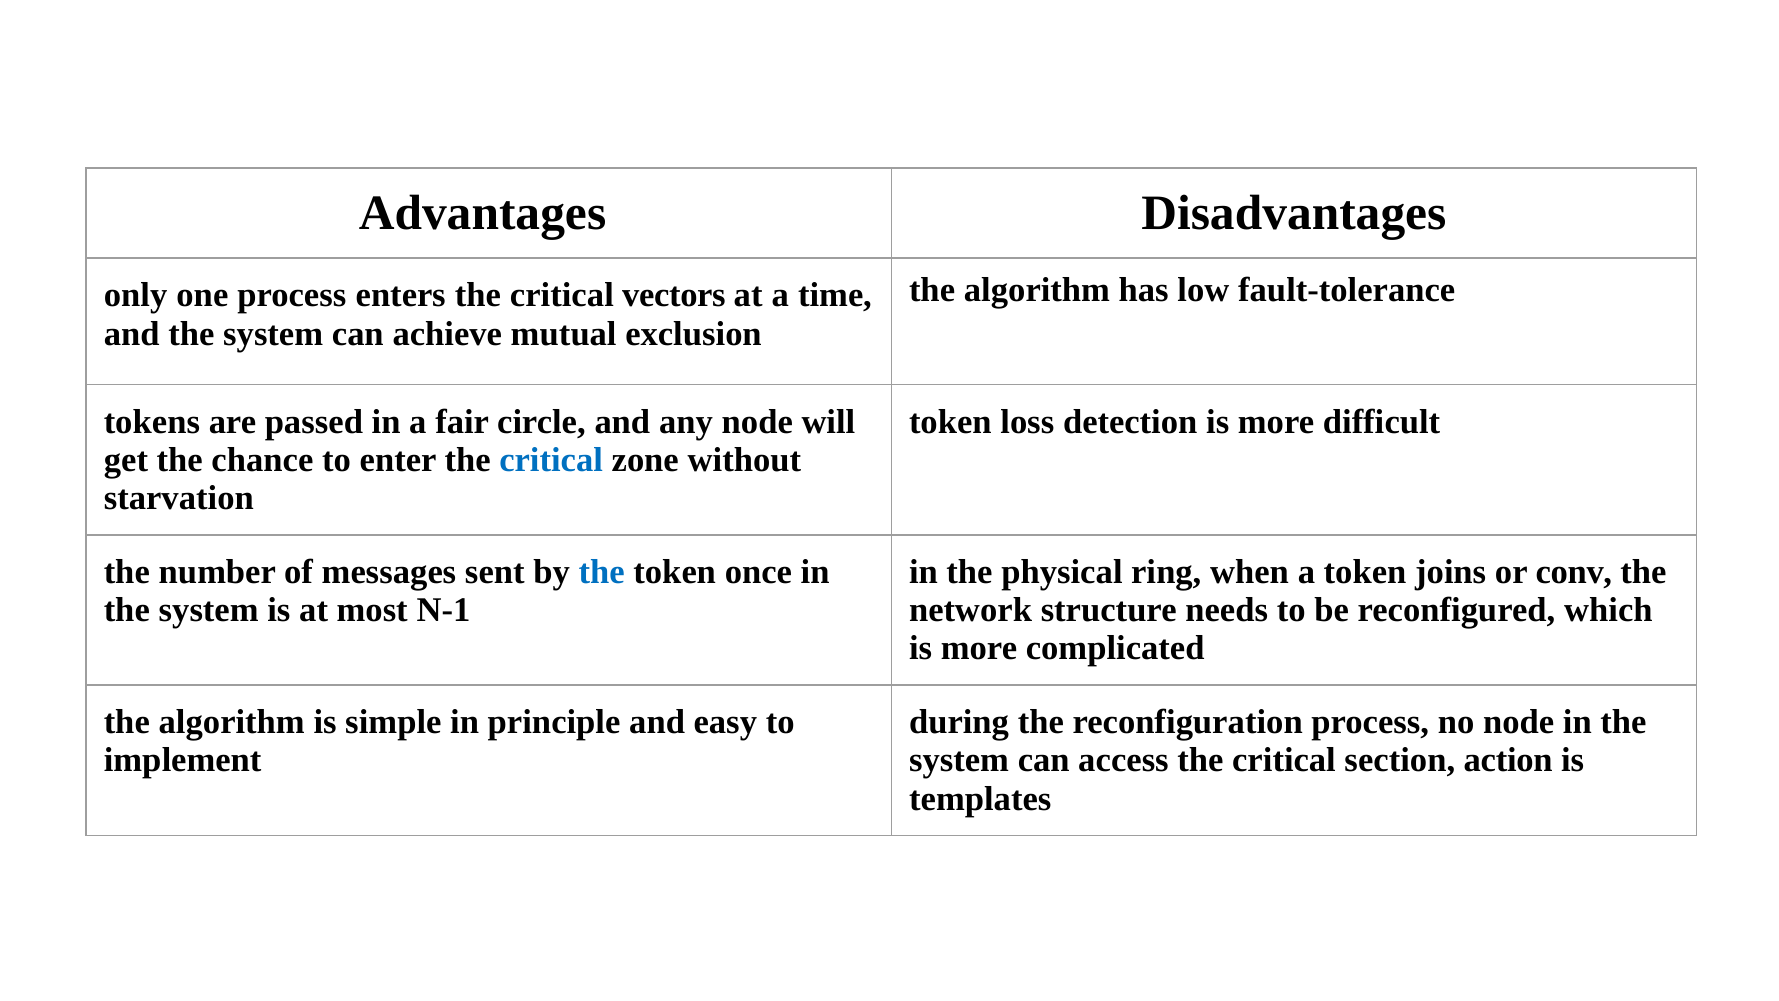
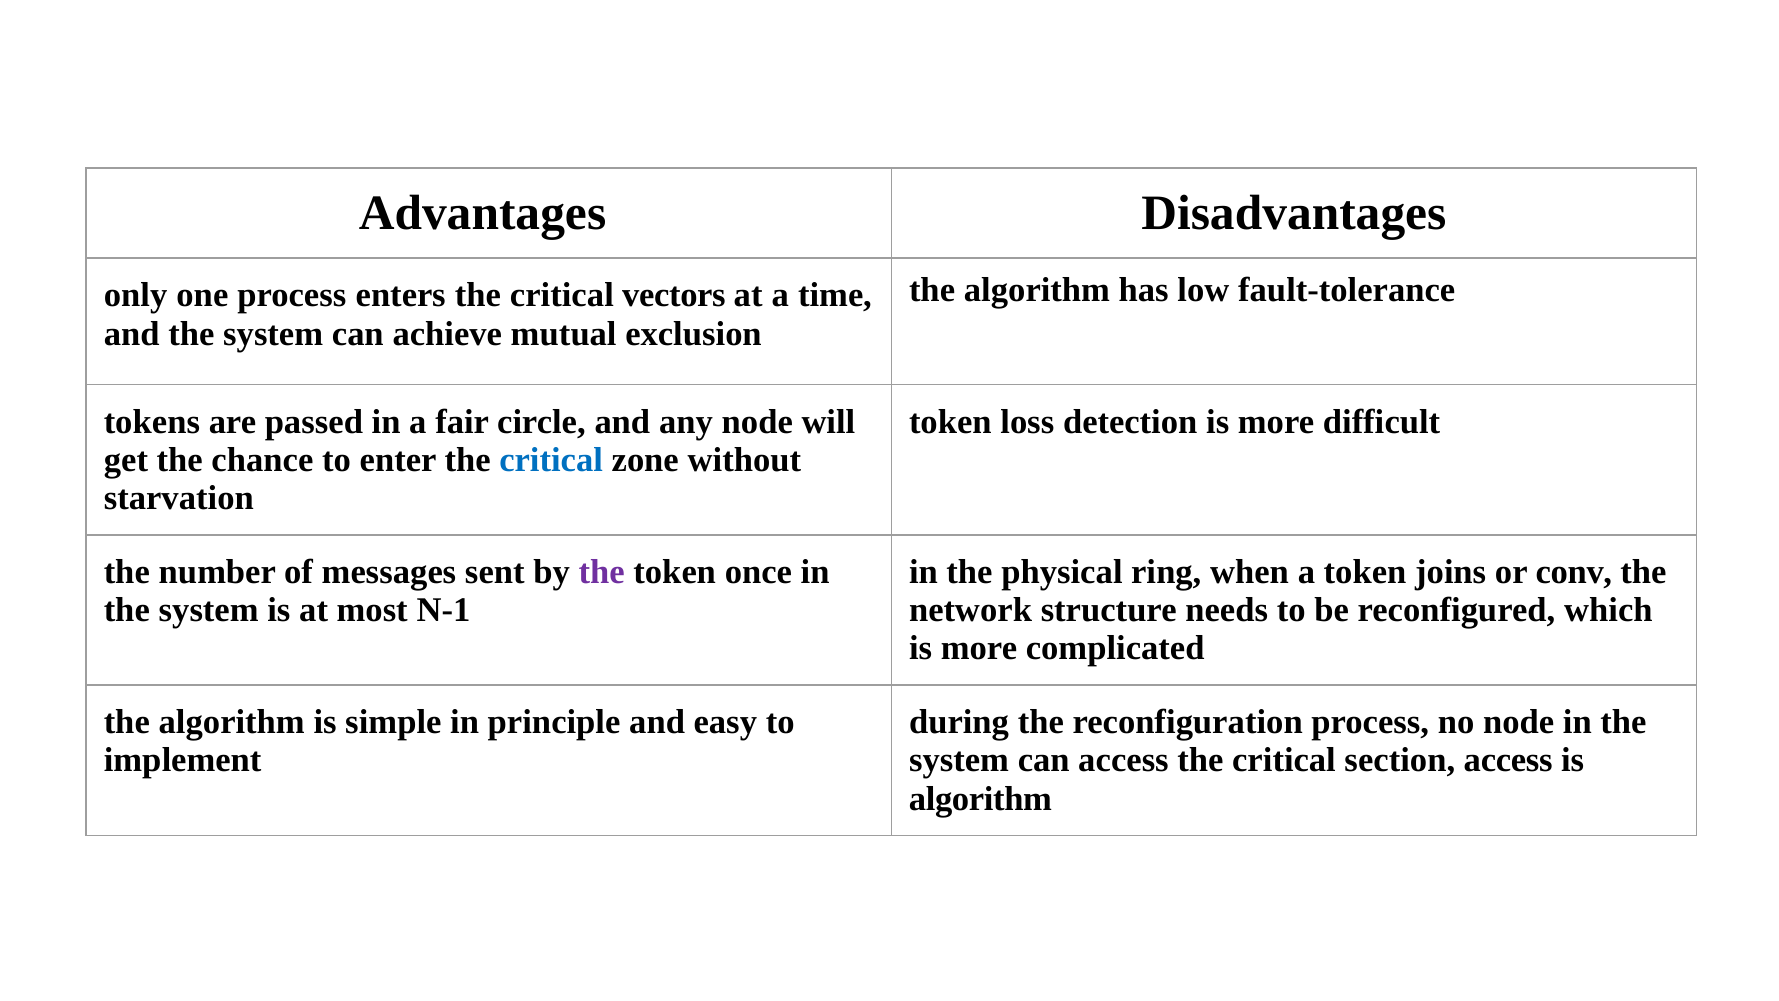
the at (602, 572) colour: blue -> purple
section action: action -> access
templates at (980, 799): templates -> algorithm
